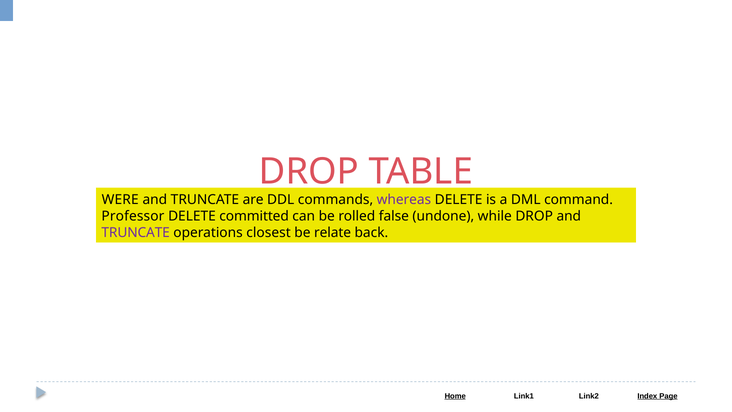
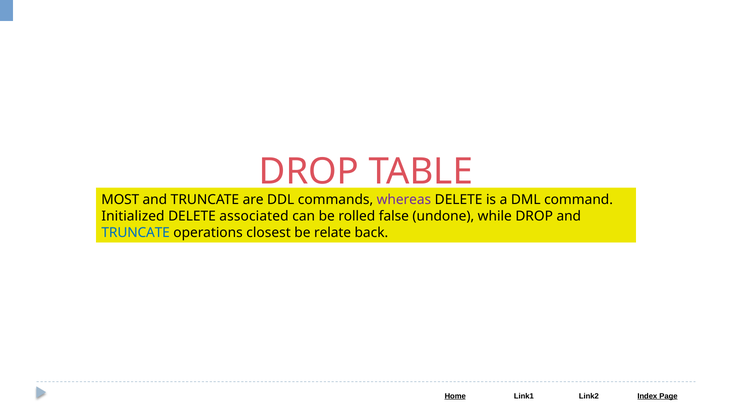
WERE: WERE -> MOST
Professor: Professor -> Initialized
committed: committed -> associated
TRUNCATE at (136, 232) colour: purple -> blue
